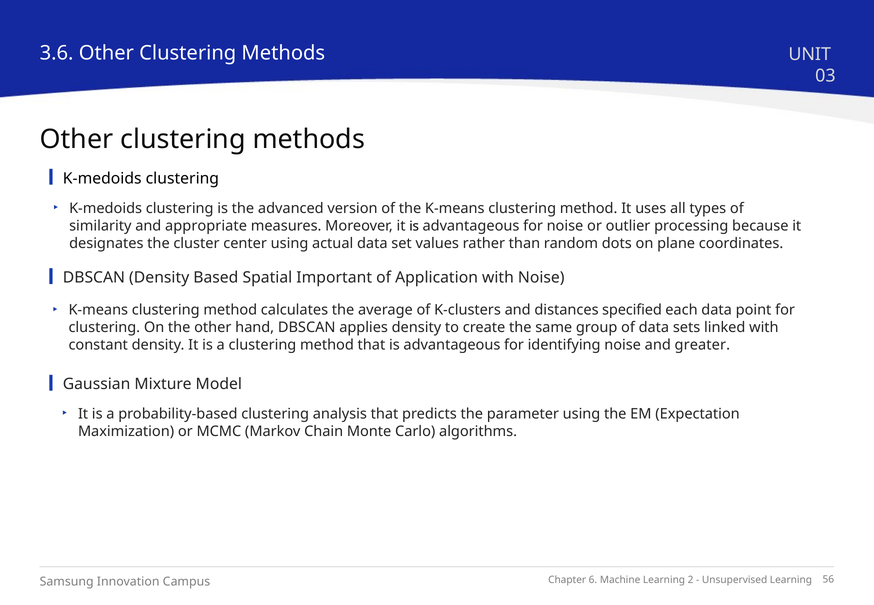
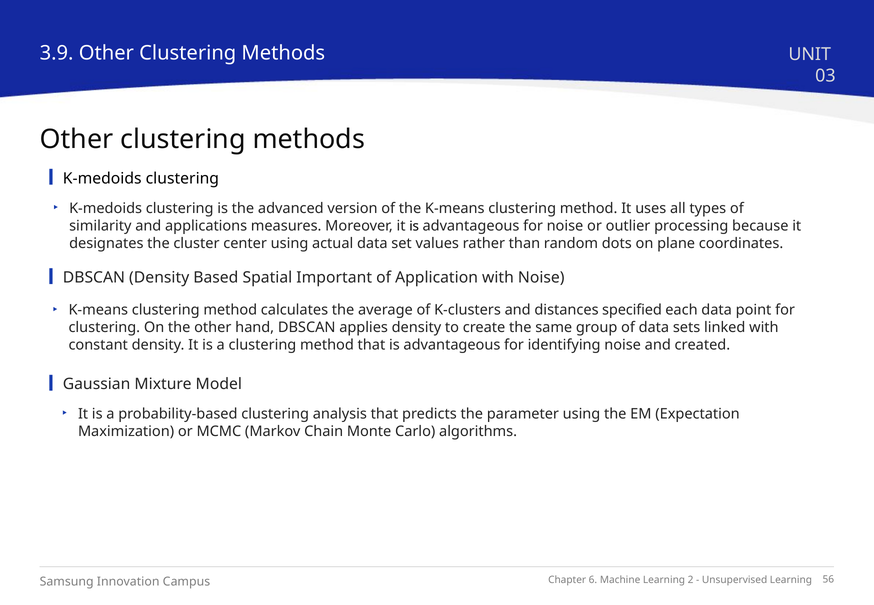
3.6: 3.6 -> 3.9
appropriate: appropriate -> applications
greater: greater -> created
